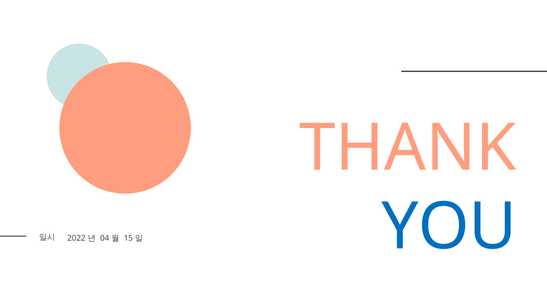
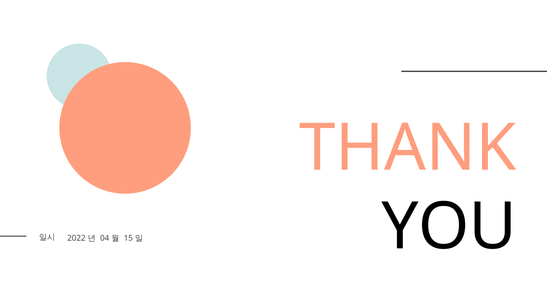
YOU colour: blue -> black
